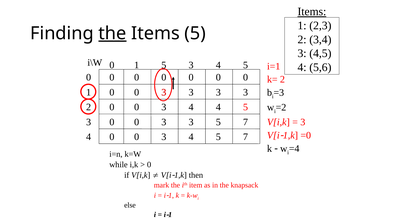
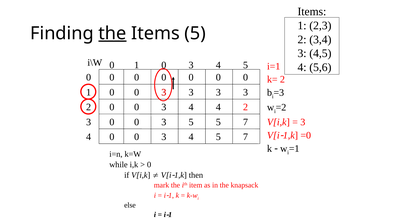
Items at (312, 12) underline: present -> none
1 5: 5 -> 0
4 4 5: 5 -> 2
0 3 3: 3 -> 5
=4: =4 -> =1
